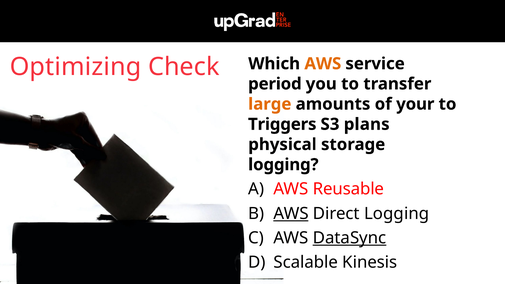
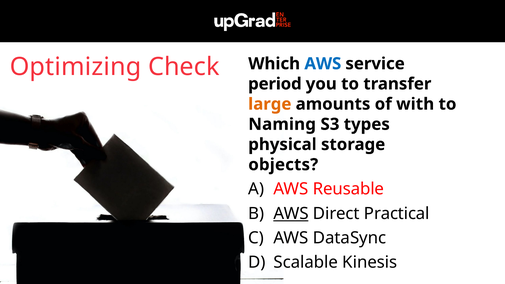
AWS at (323, 64) colour: orange -> blue
your: your -> with
Triggers: Triggers -> Naming
plans: plans -> types
logging at (283, 165): logging -> objects
Direct Logging: Logging -> Practical
DataSync underline: present -> none
